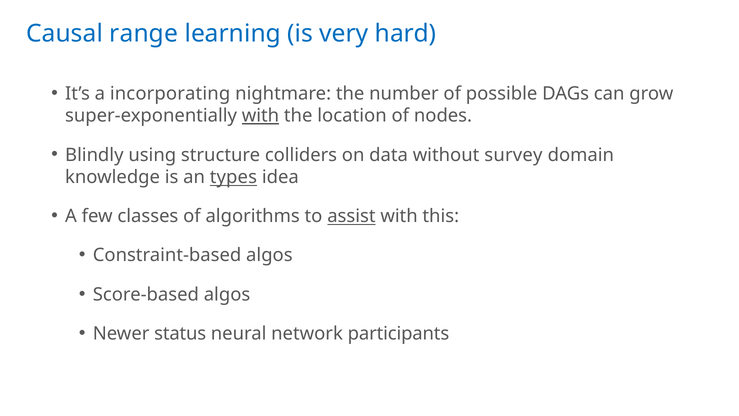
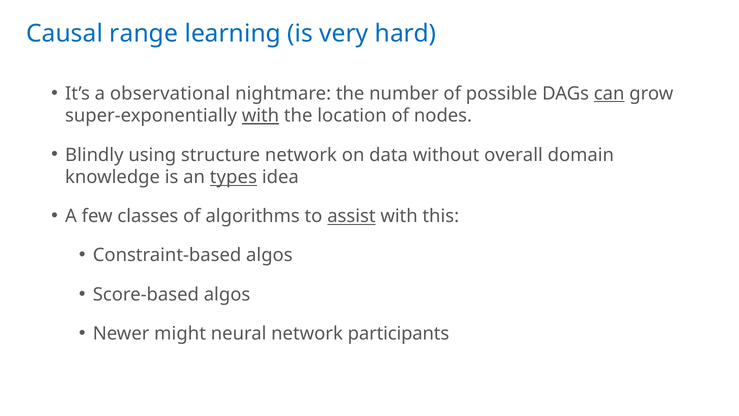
incorporating: incorporating -> observational
can underline: none -> present
structure colliders: colliders -> network
survey: survey -> overall
status: status -> might
